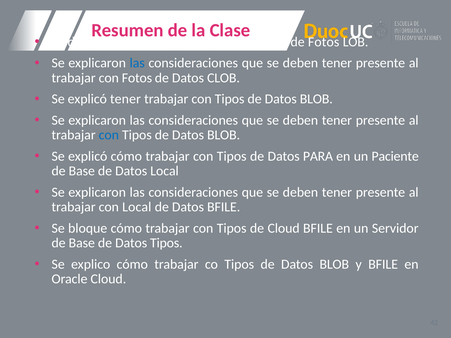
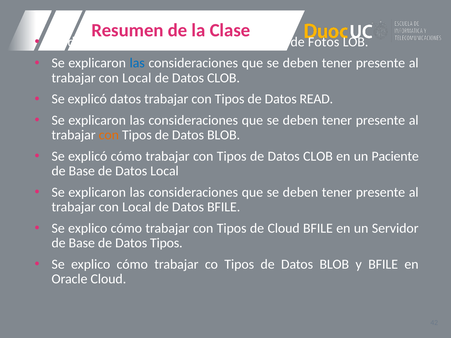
Fotos at (137, 78): Fotos -> Local
explicó tener: tener -> datos
BLOB at (316, 99): BLOB -> READ
con at (109, 135) colour: blue -> orange
Tipos de Datos PARA: PARA -> CLOB
bloque at (88, 228): bloque -> explico
